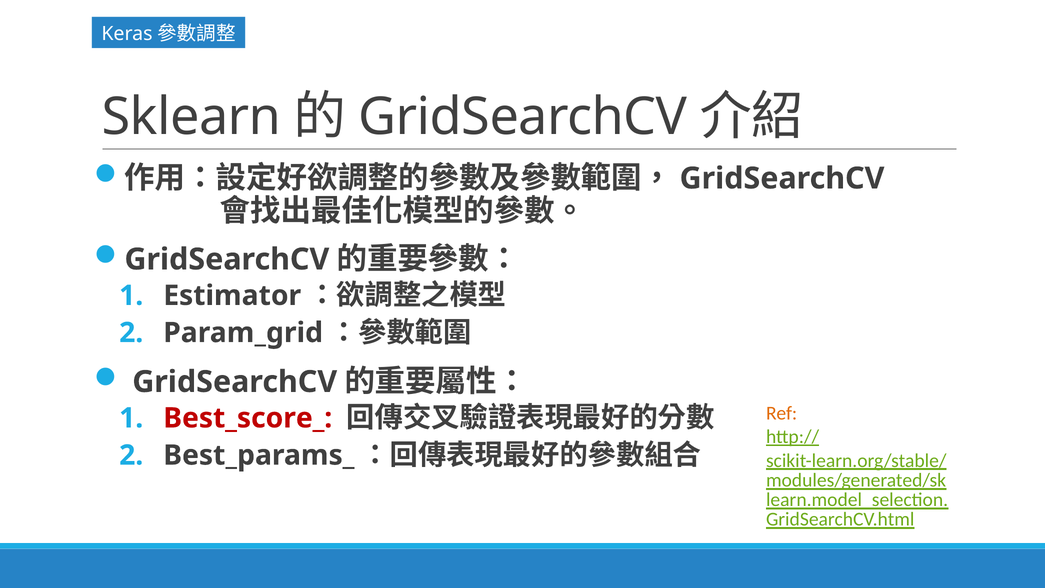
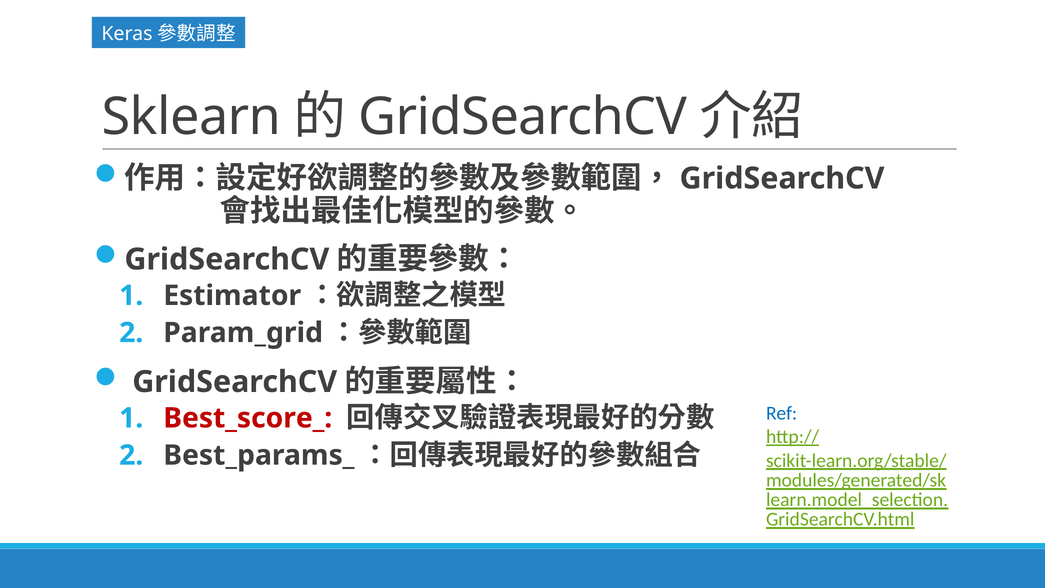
Ref colour: orange -> blue
